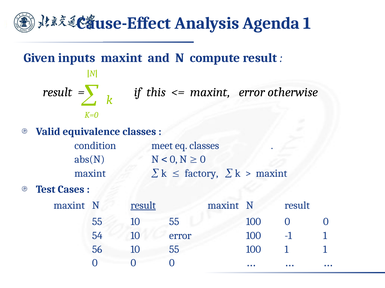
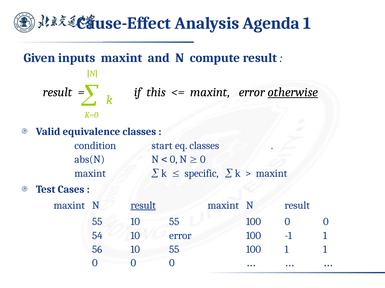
otherwise underline: none -> present
meet: meet -> start
factory: factory -> specific
